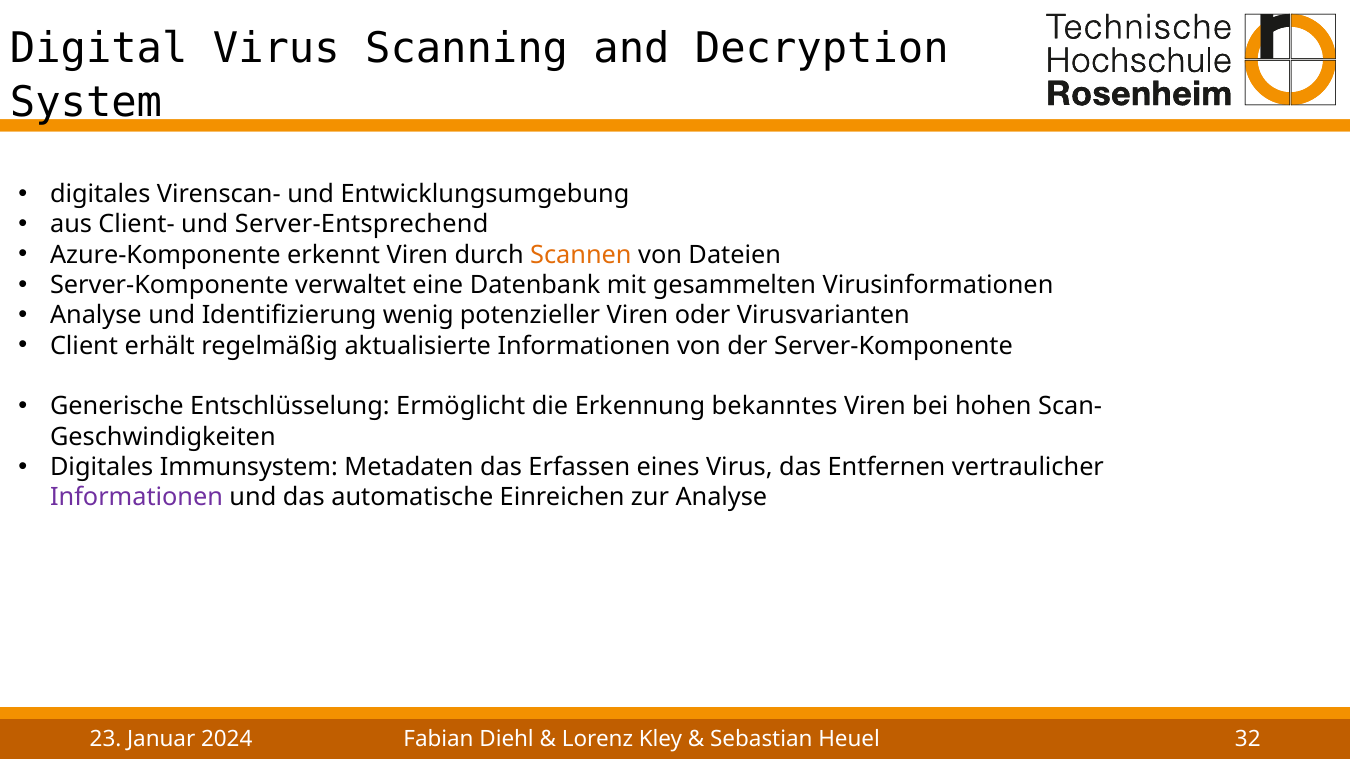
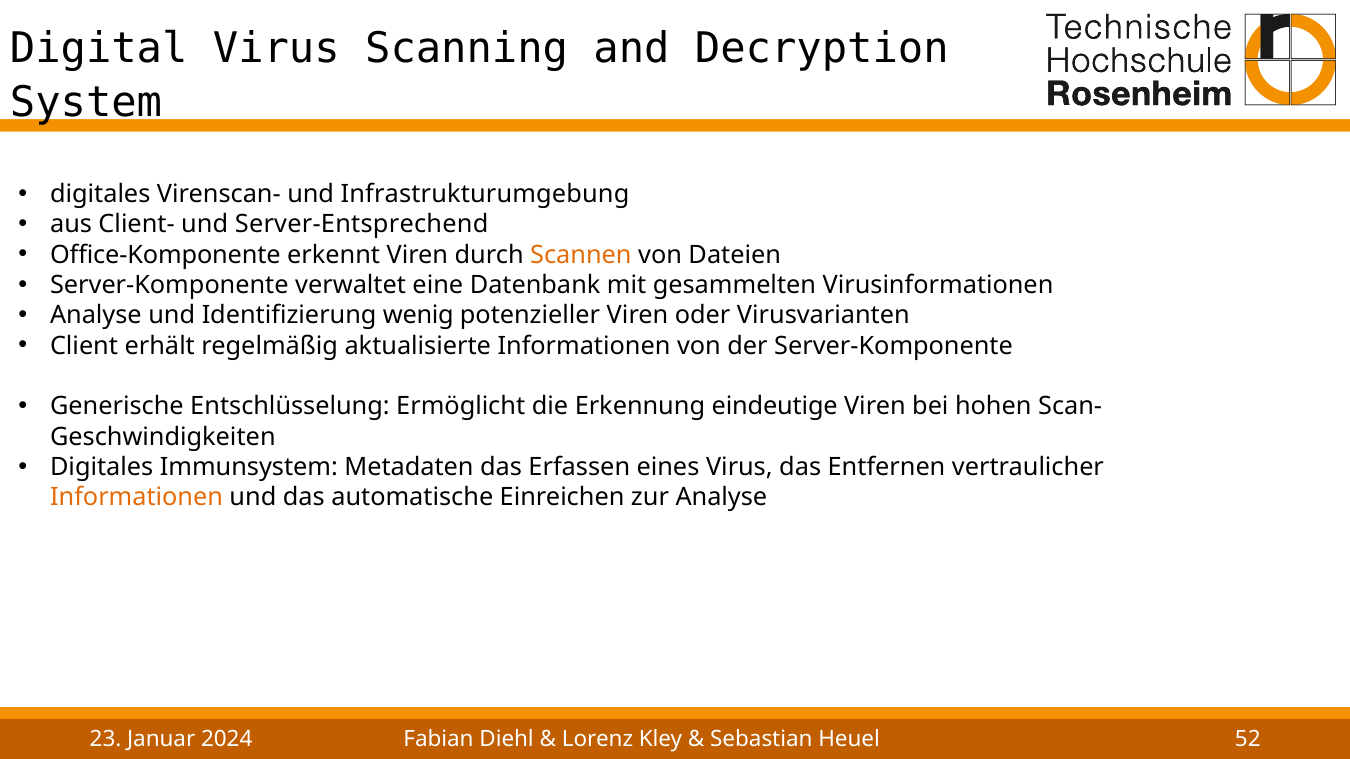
Entwicklungsumgebung: Entwicklungsumgebung -> Infrastrukturumgebung
Azure-Komponente: Azure-Komponente -> Office-Komponente
bekanntes: bekanntes -> eindeutige
Informationen at (137, 498) colour: purple -> orange
32: 32 -> 52
